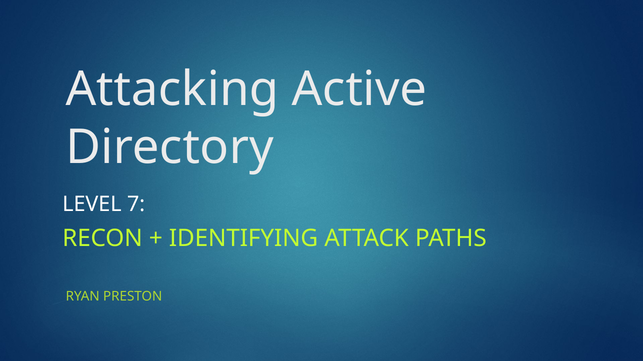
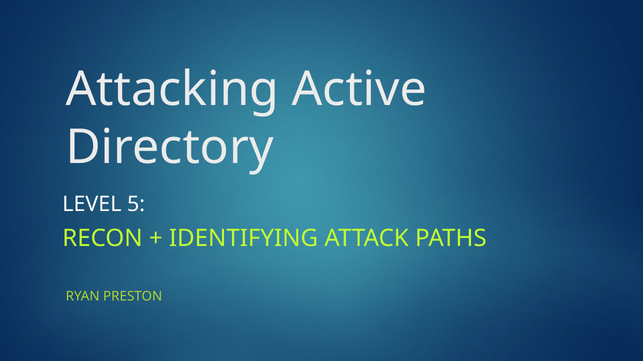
7: 7 -> 5
